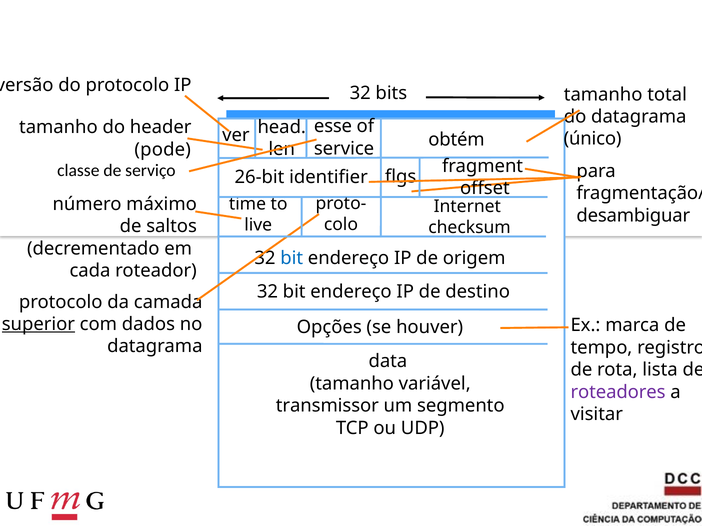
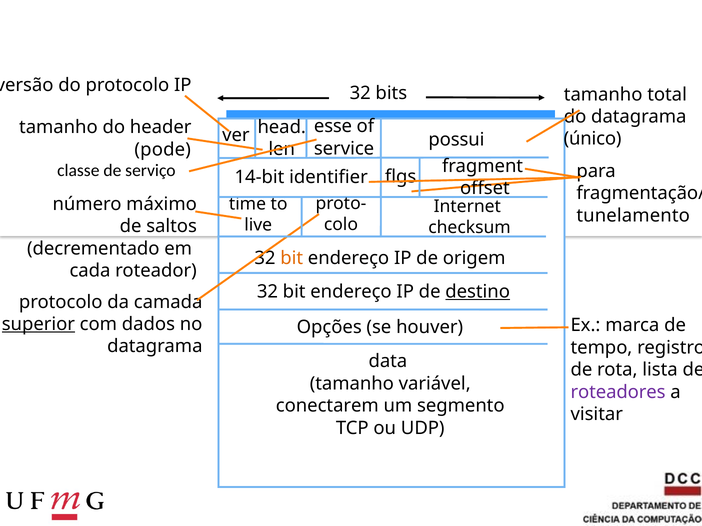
obtém: obtém -> possui
26-bit: 26-bit -> 14-bit
desambiguar: desambiguar -> tunelamento
bit at (292, 258) colour: blue -> orange
destino underline: none -> present
transmissor: transmissor -> conectarem
